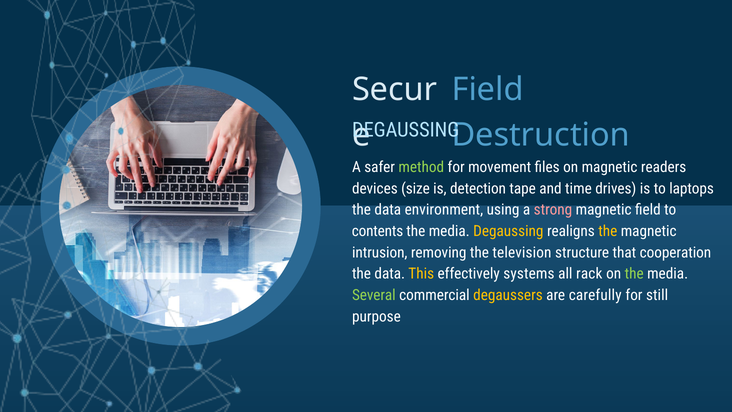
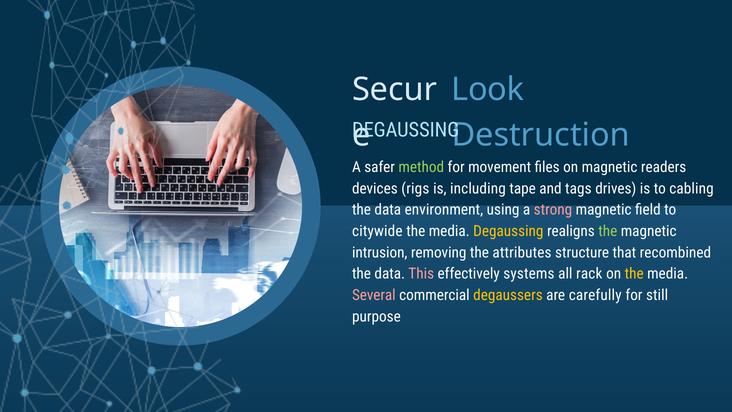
Field at (488, 89): Field -> Look
size: size -> rigs
detection: detection -> including
time: time -> tags
laptops: laptops -> cabling
contents: contents -> citywide
the at (608, 231) colour: yellow -> light green
television: television -> attributes
cooperation: cooperation -> recombined
This colour: yellow -> pink
the at (634, 274) colour: light green -> yellow
Several colour: light green -> pink
